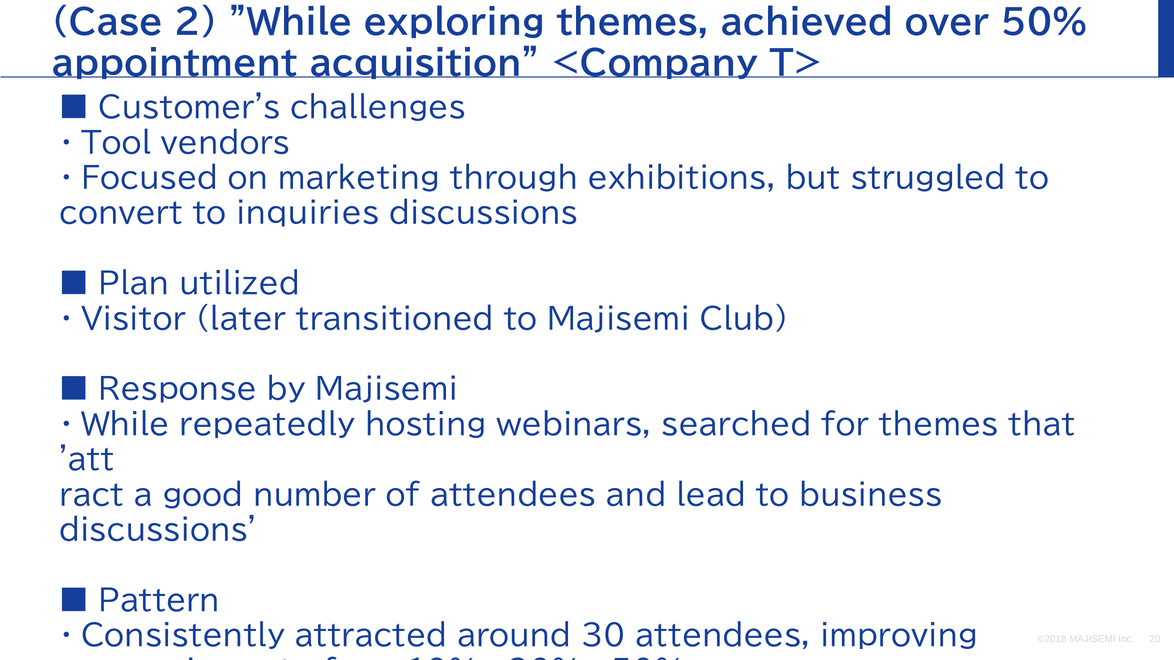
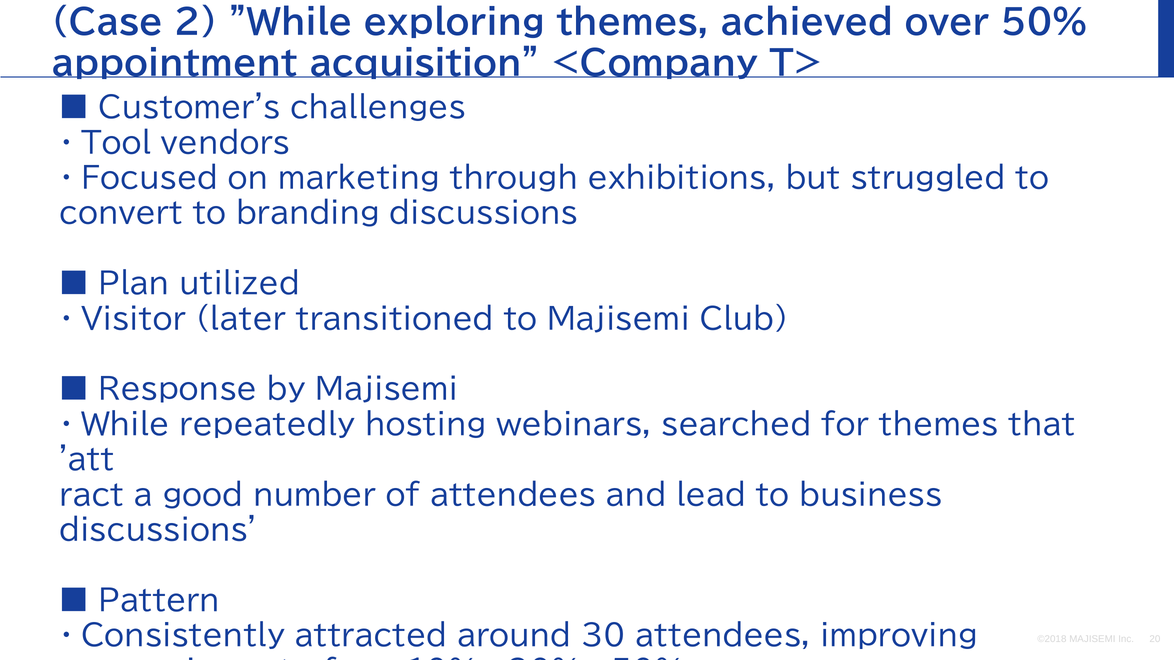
inquiries: inquiries -> branding
